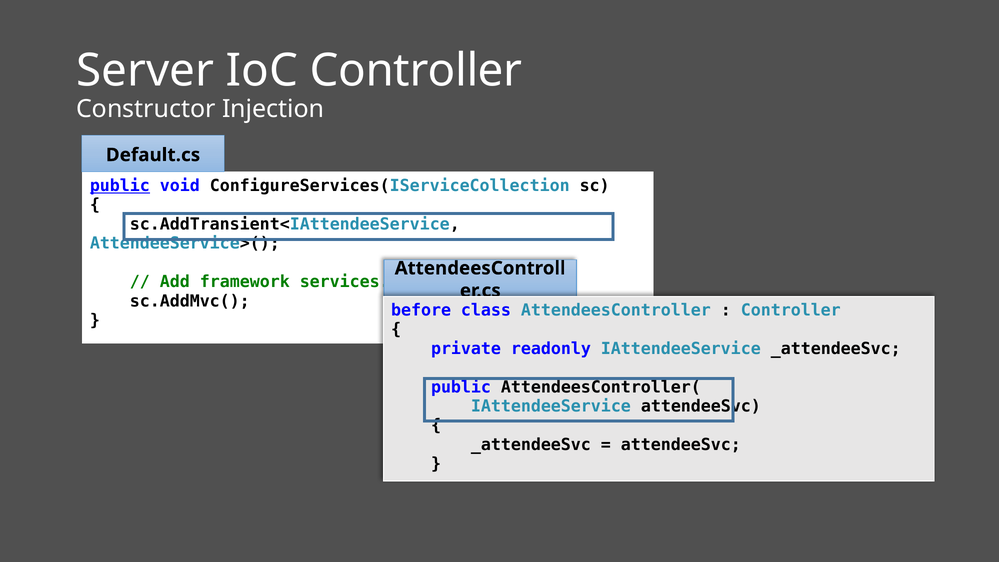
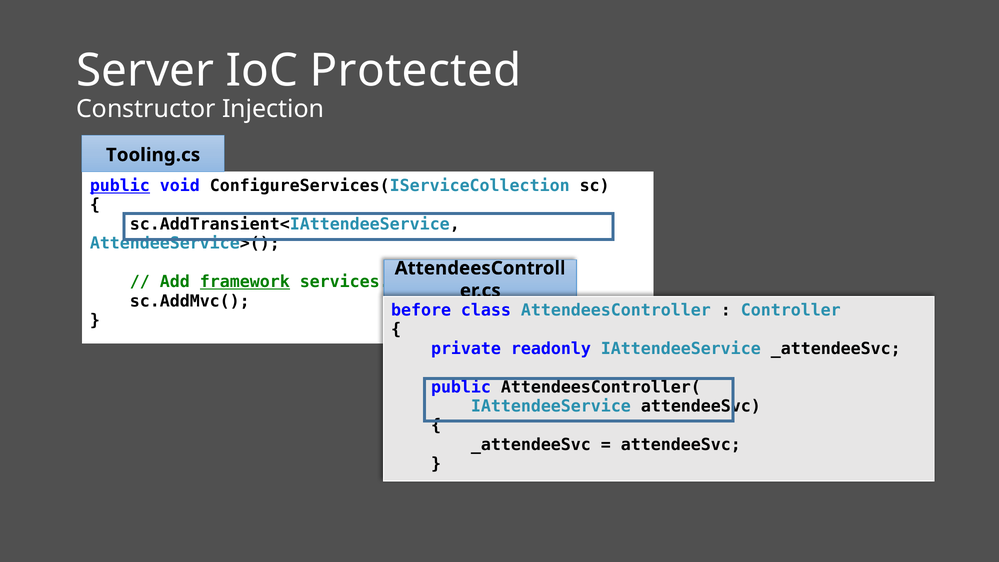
IoC Controller: Controller -> Protected
Default.cs: Default.cs -> Tooling.cs
framework underline: none -> present
